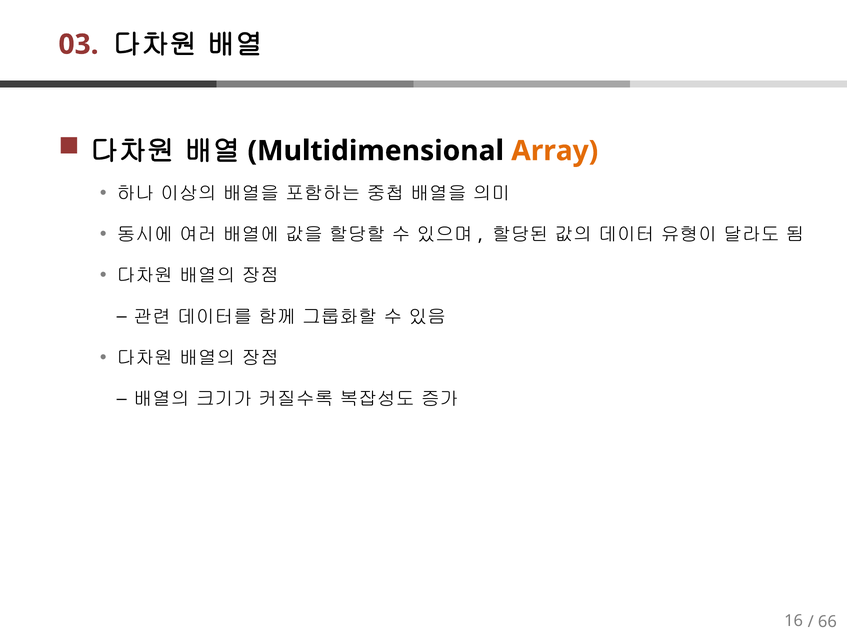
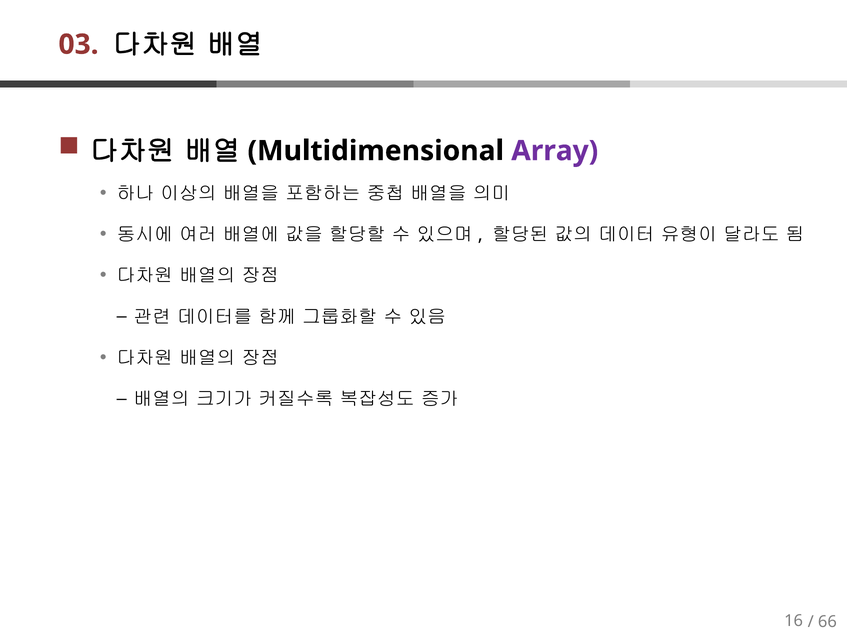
Array colour: orange -> purple
